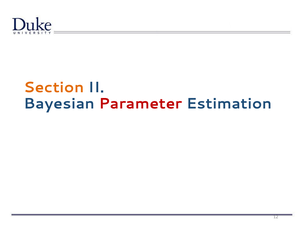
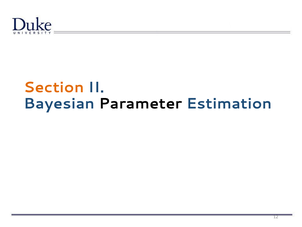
Parameter colour: red -> black
